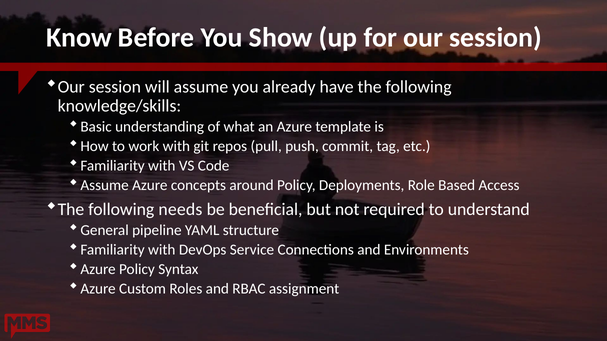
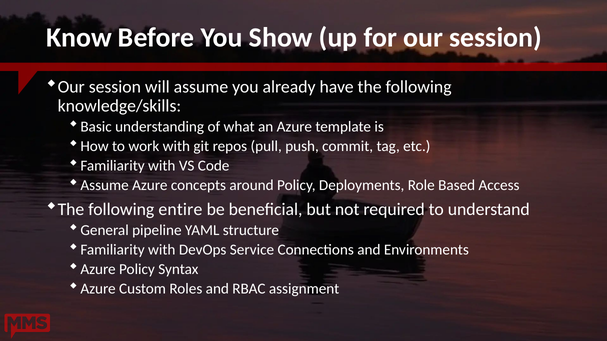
needs: needs -> entire
